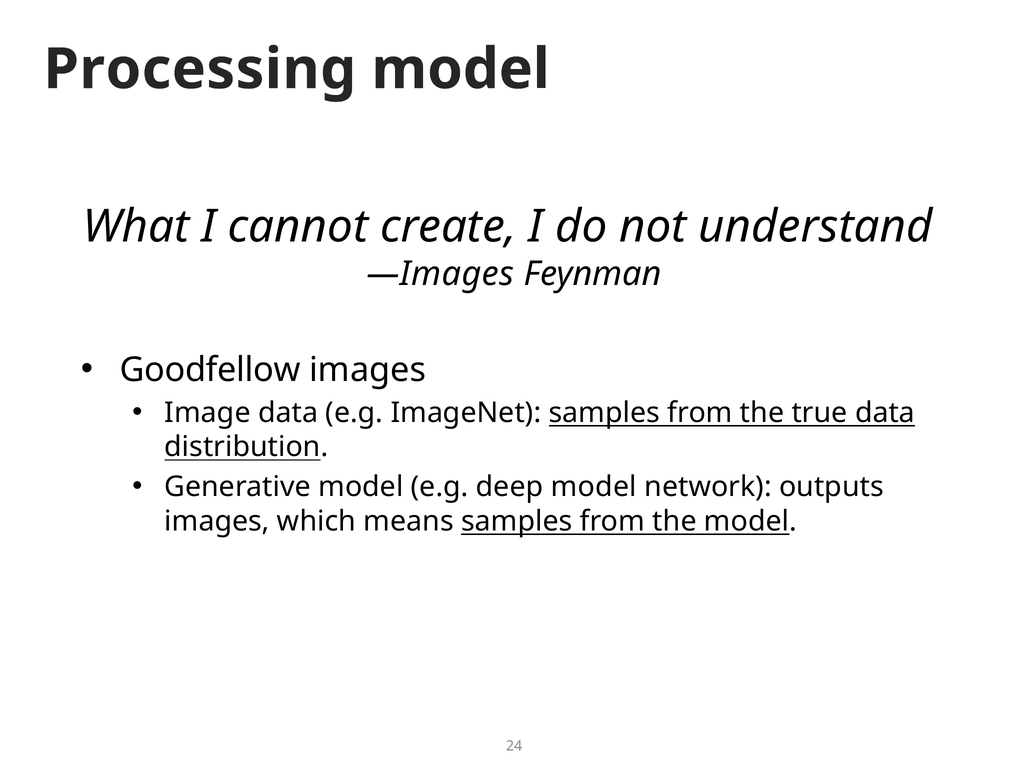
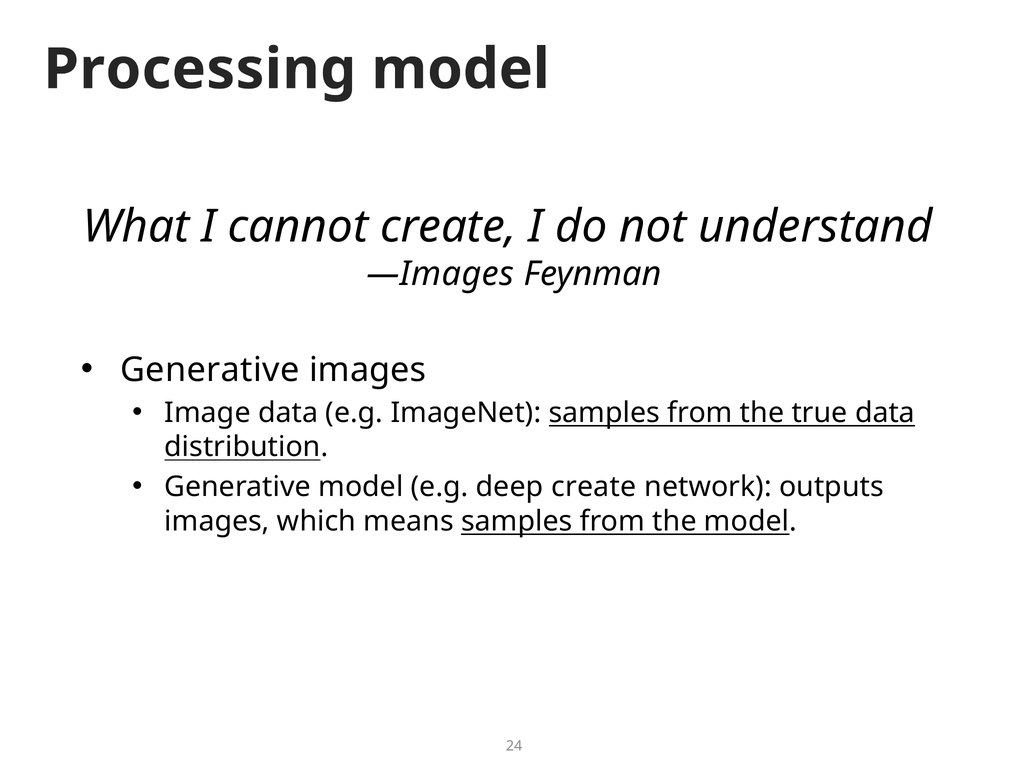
Goodfellow at (210, 370): Goodfellow -> Generative
deep model: model -> create
